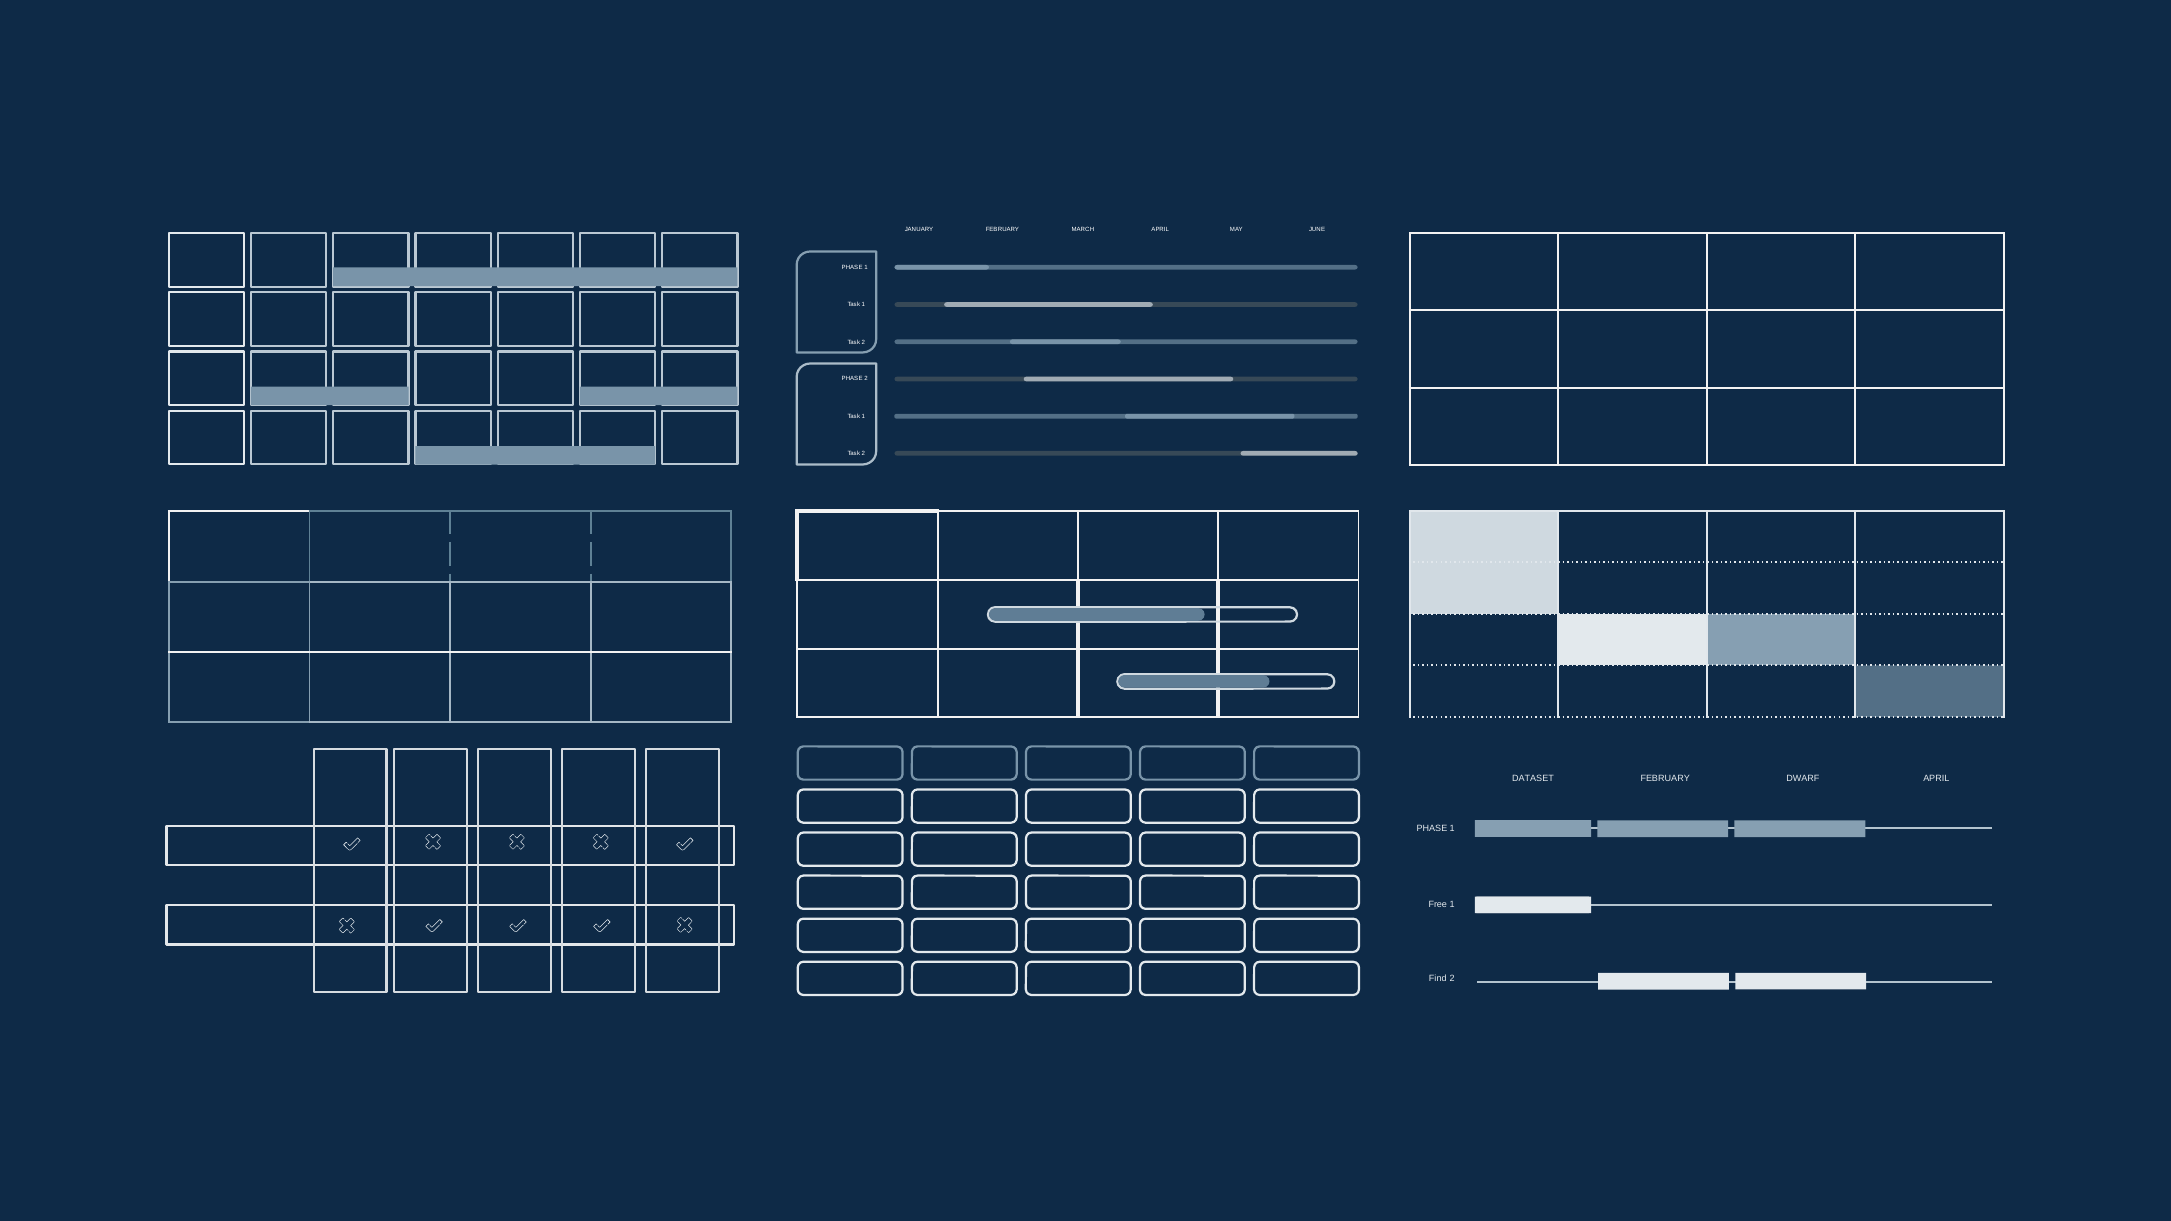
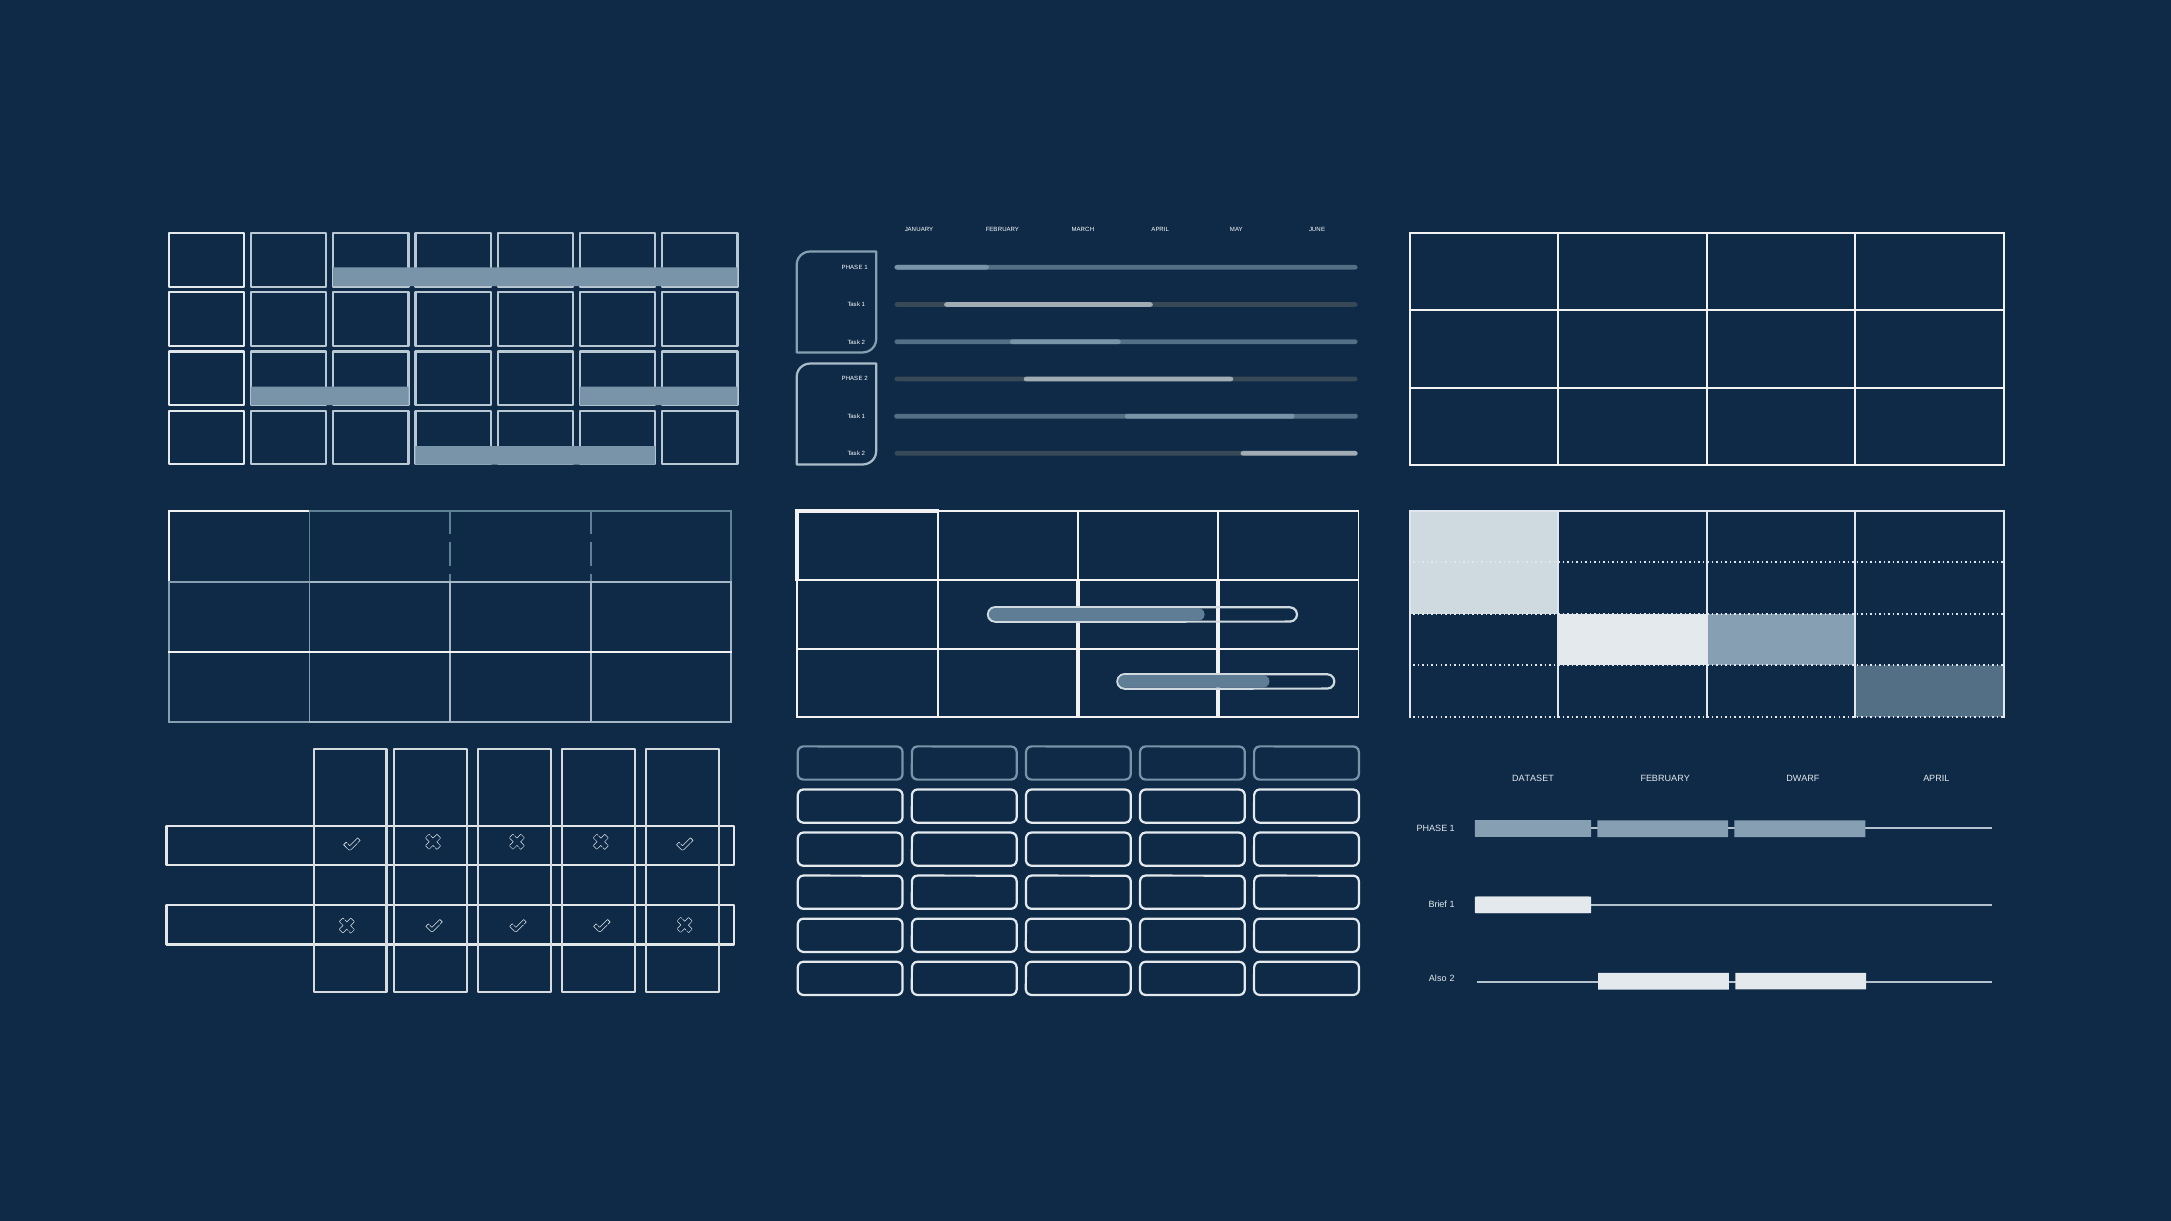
Free: Free -> Brief
Find: Find -> Also
